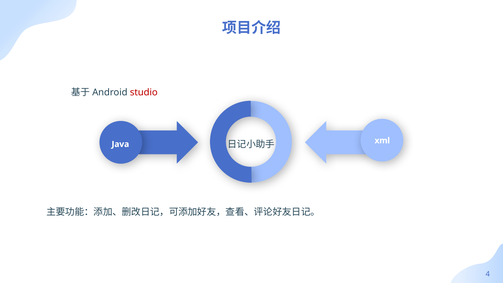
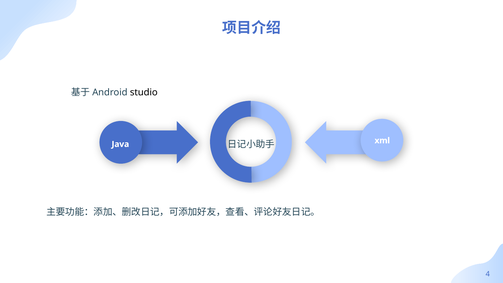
studio colour: red -> black
